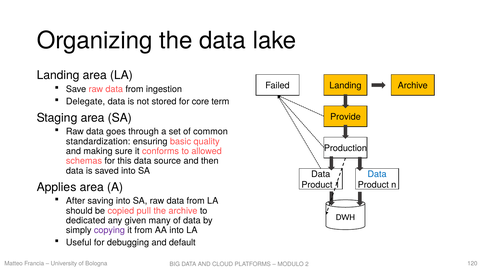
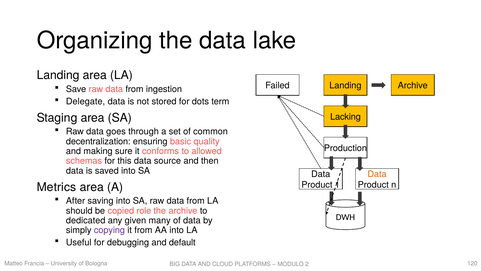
core: core -> dots
Provide: Provide -> Lacking
standardization: standardization -> decentralization
Data at (377, 174) colour: blue -> orange
Applies: Applies -> Metrics
pull: pull -> role
